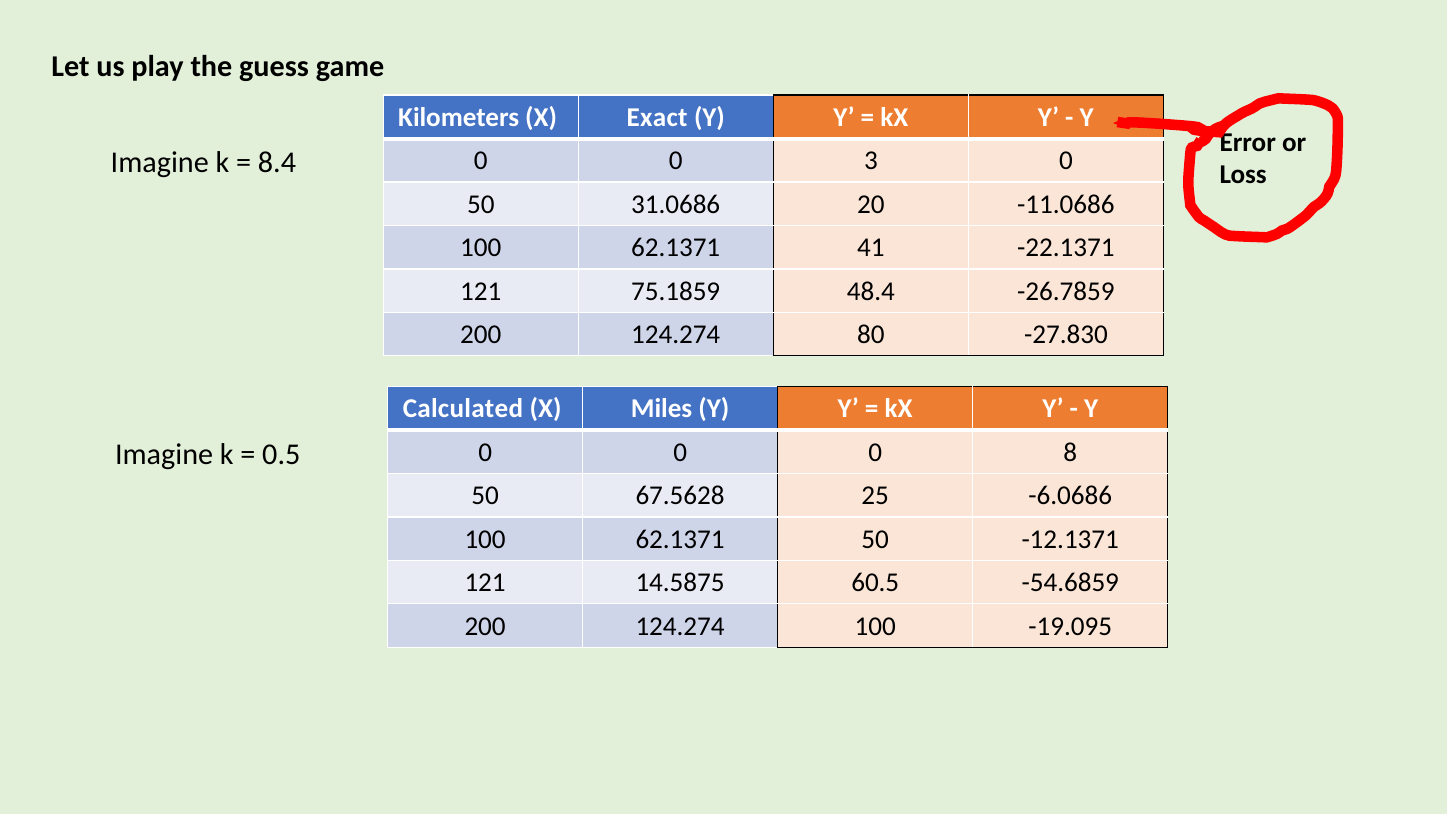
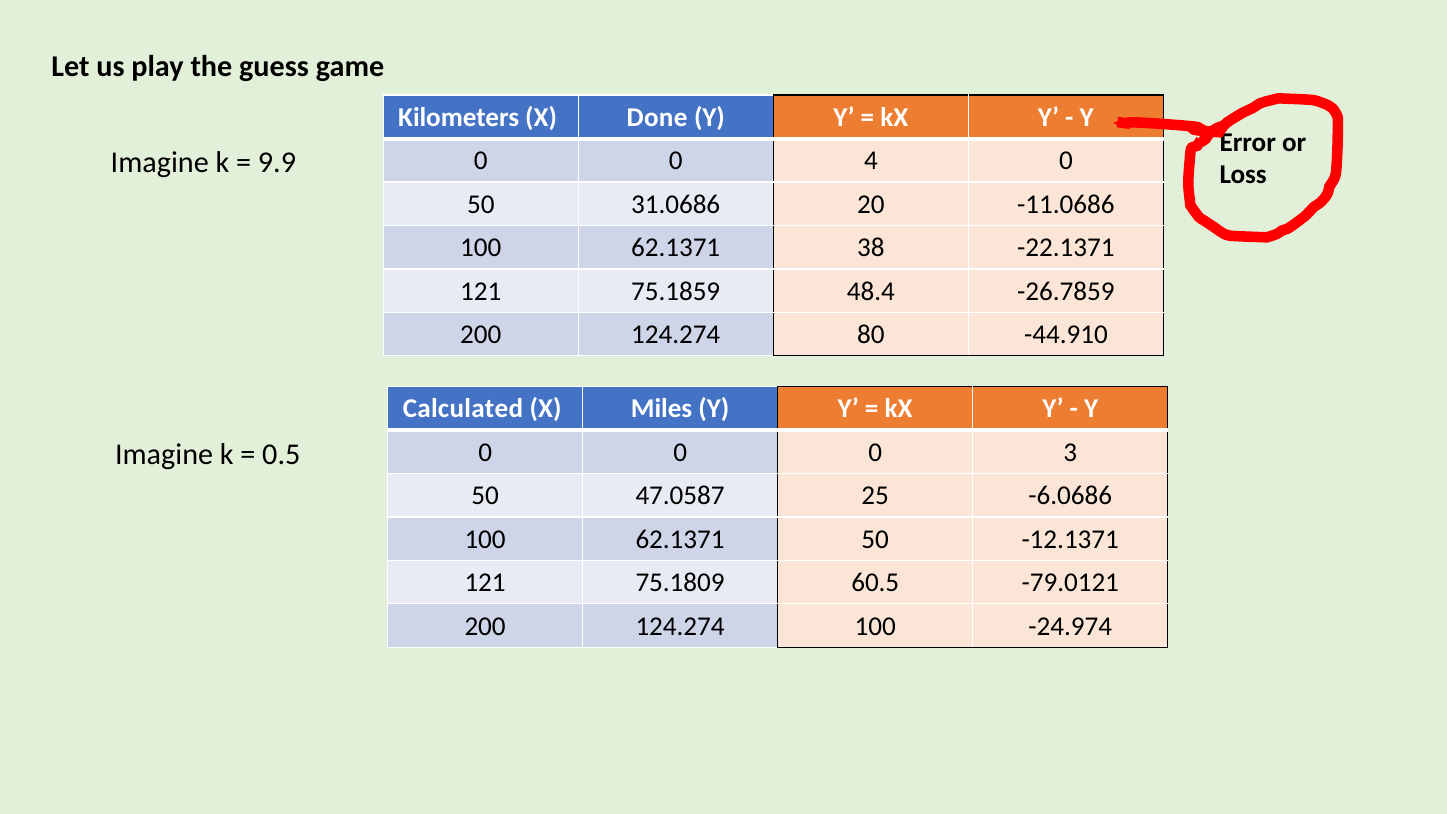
Exact: Exact -> Done
3: 3 -> 4
8.4: 8.4 -> 9.9
41: 41 -> 38
-27.830: -27.830 -> -44.910
8: 8 -> 3
67.5628: 67.5628 -> 47.0587
14.5875: 14.5875 -> 75.1809
-54.6859: -54.6859 -> -79.0121
-19.095: -19.095 -> -24.974
